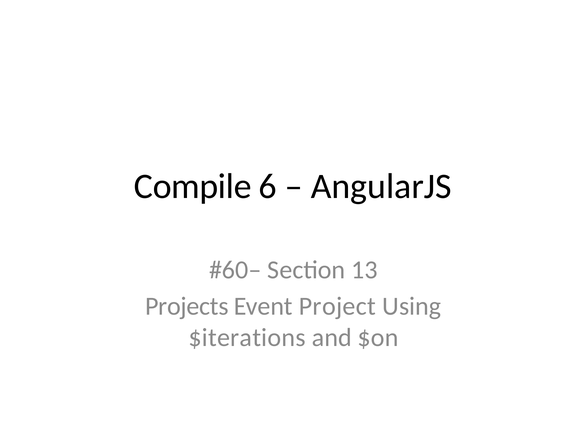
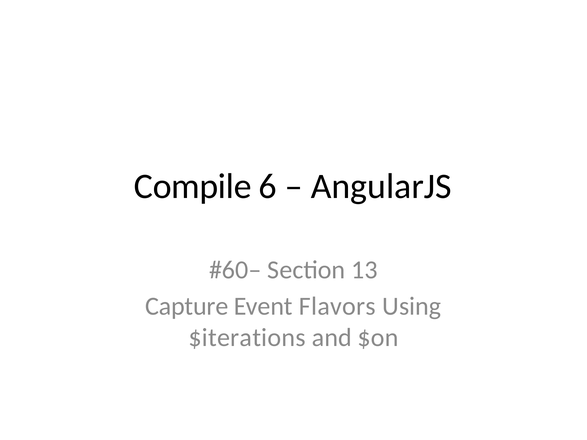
Projects: Projects -> Capture
Project: Project -> Flavors
